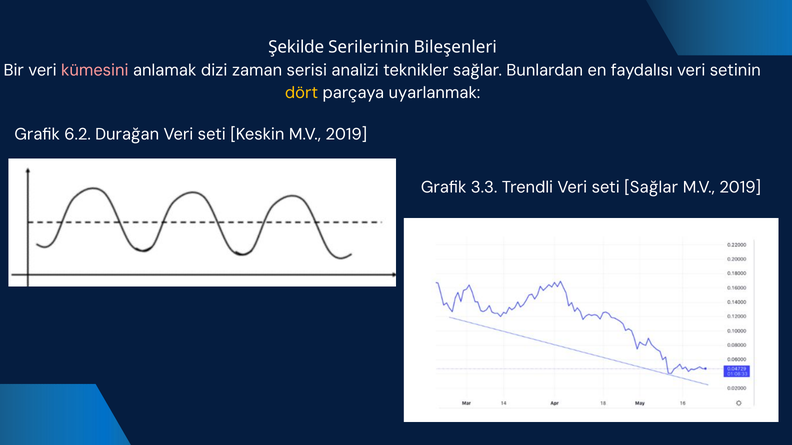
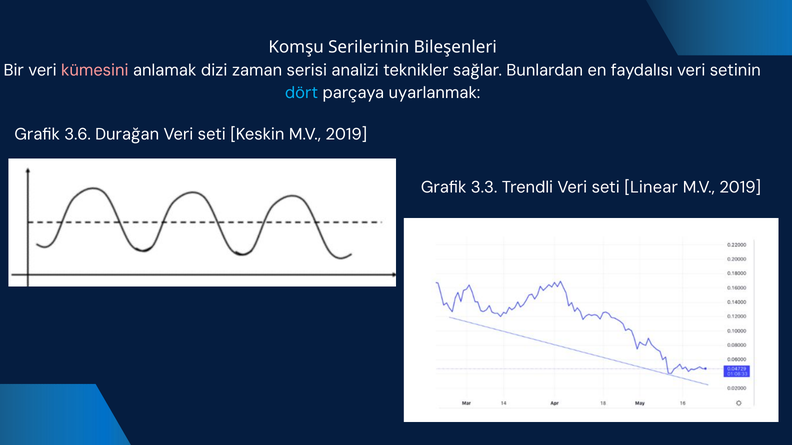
Şekilde: Şekilde -> Komşu
dört colour: yellow -> light blue
6.2: 6.2 -> 3.6
seti Sağlar: Sağlar -> Linear
